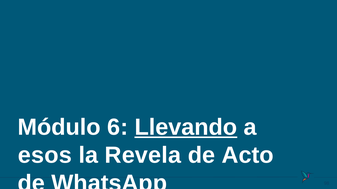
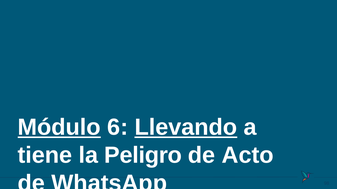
Módulo underline: none -> present
esos: esos -> tiene
Revela: Revela -> Peligro
